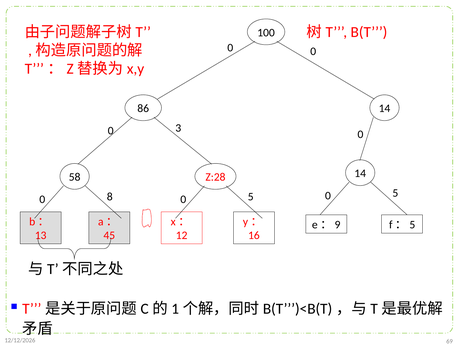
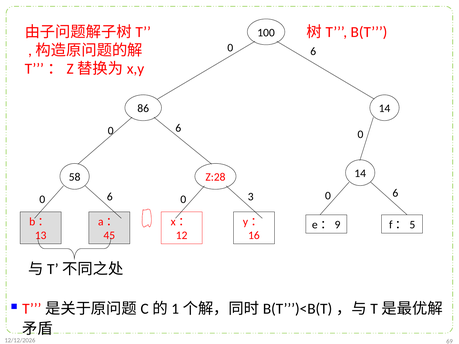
0 at (313, 51): 0 -> 6
3 at (178, 128): 3 -> 6
5 at (395, 193): 5 -> 6
8 at (110, 197): 8 -> 6
5 at (251, 197): 5 -> 3
